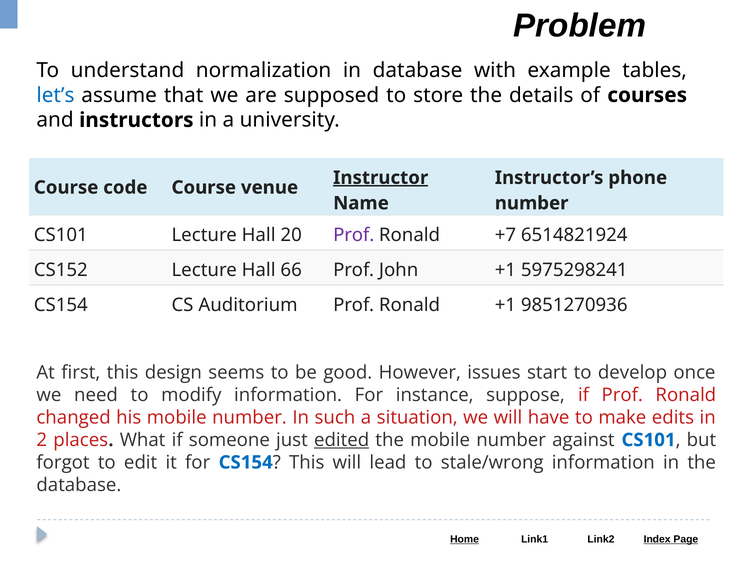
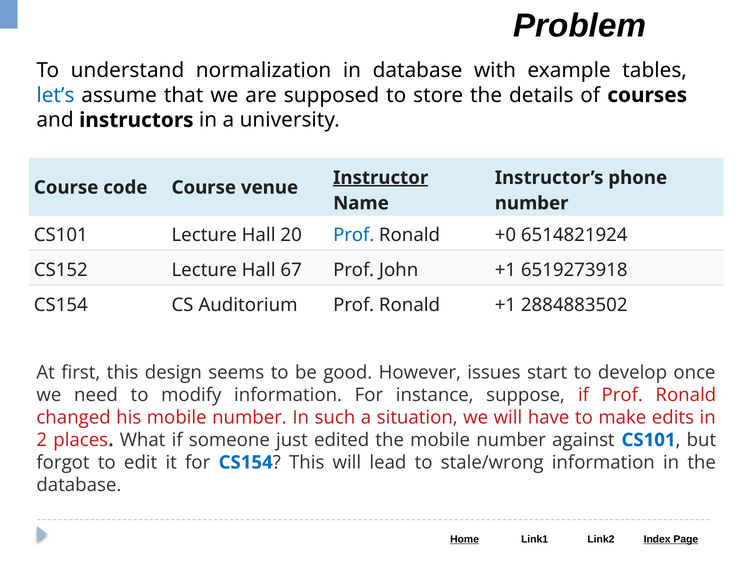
Prof at (354, 235) colour: purple -> blue
+7: +7 -> +0
66: 66 -> 67
5975298241: 5975298241 -> 6519273918
9851270936: 9851270936 -> 2884883502
edited underline: present -> none
